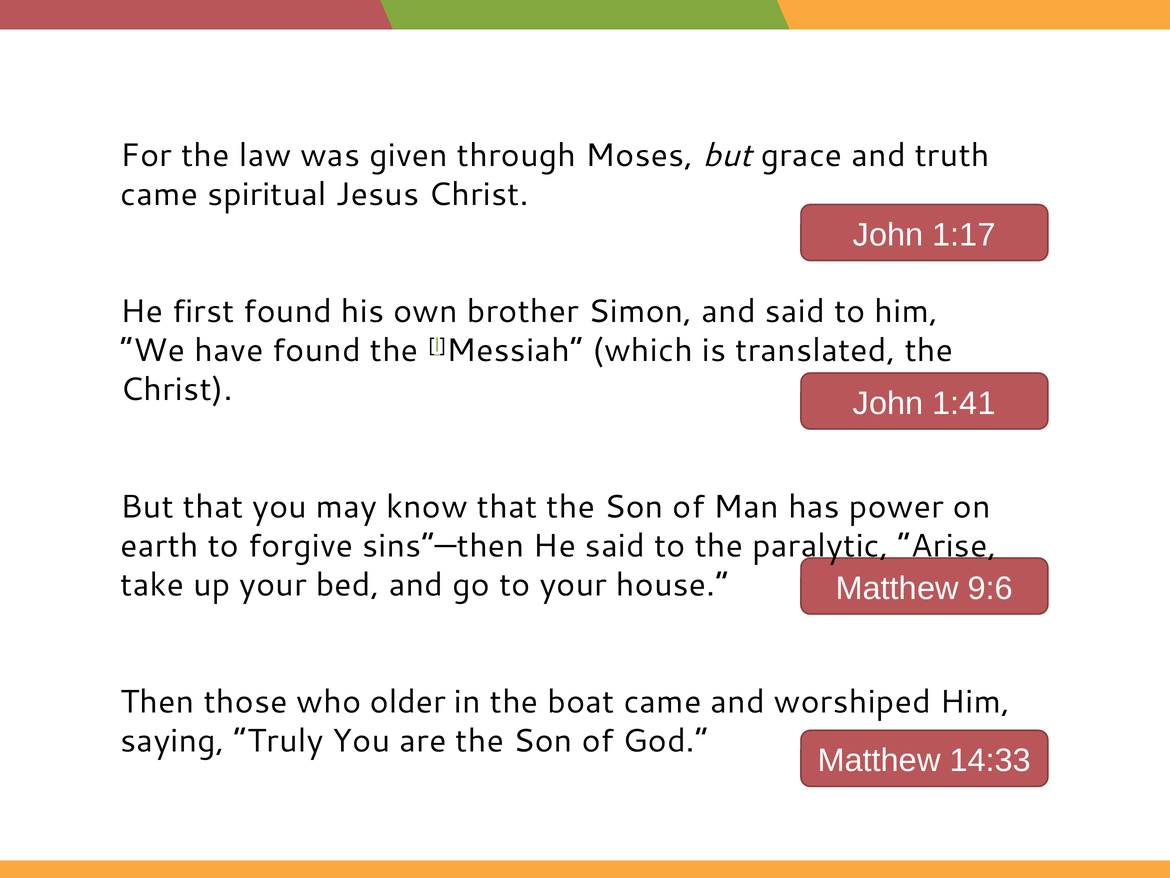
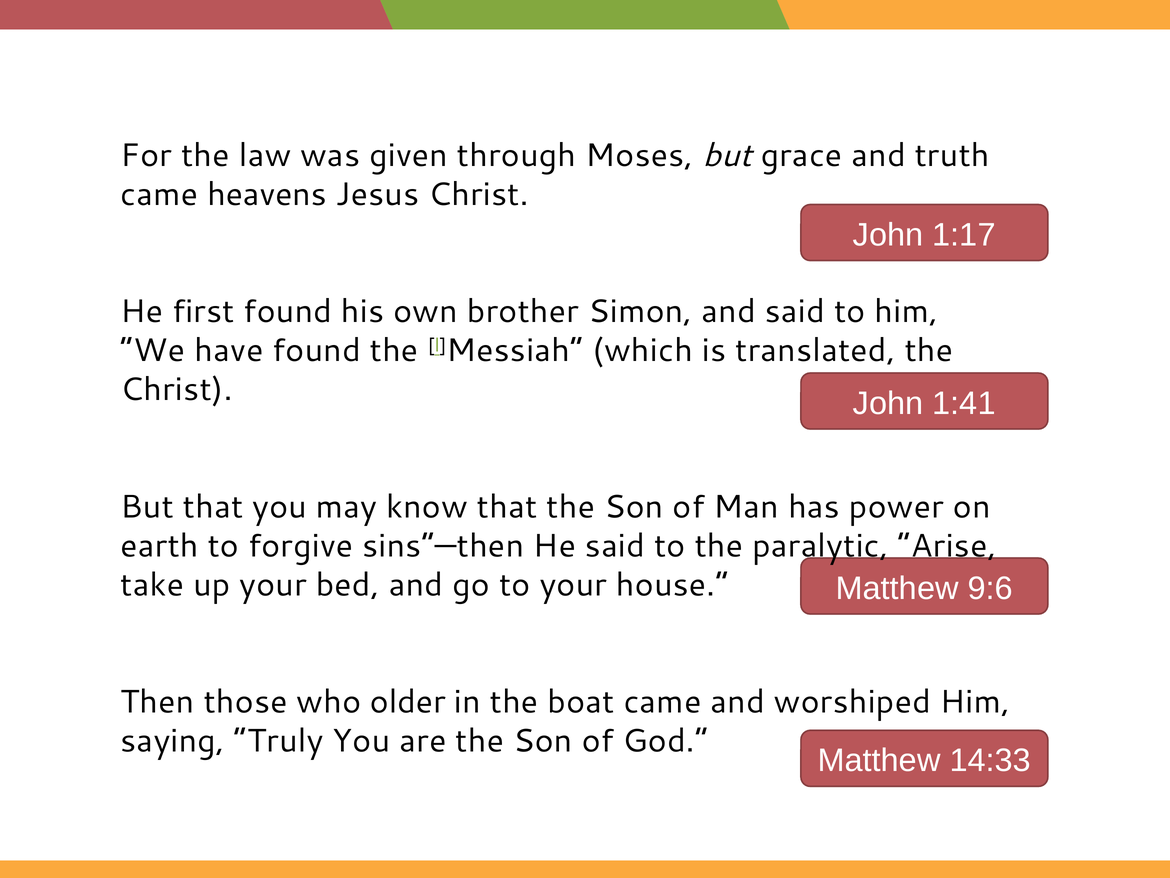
spiritual: spiritual -> heavens
